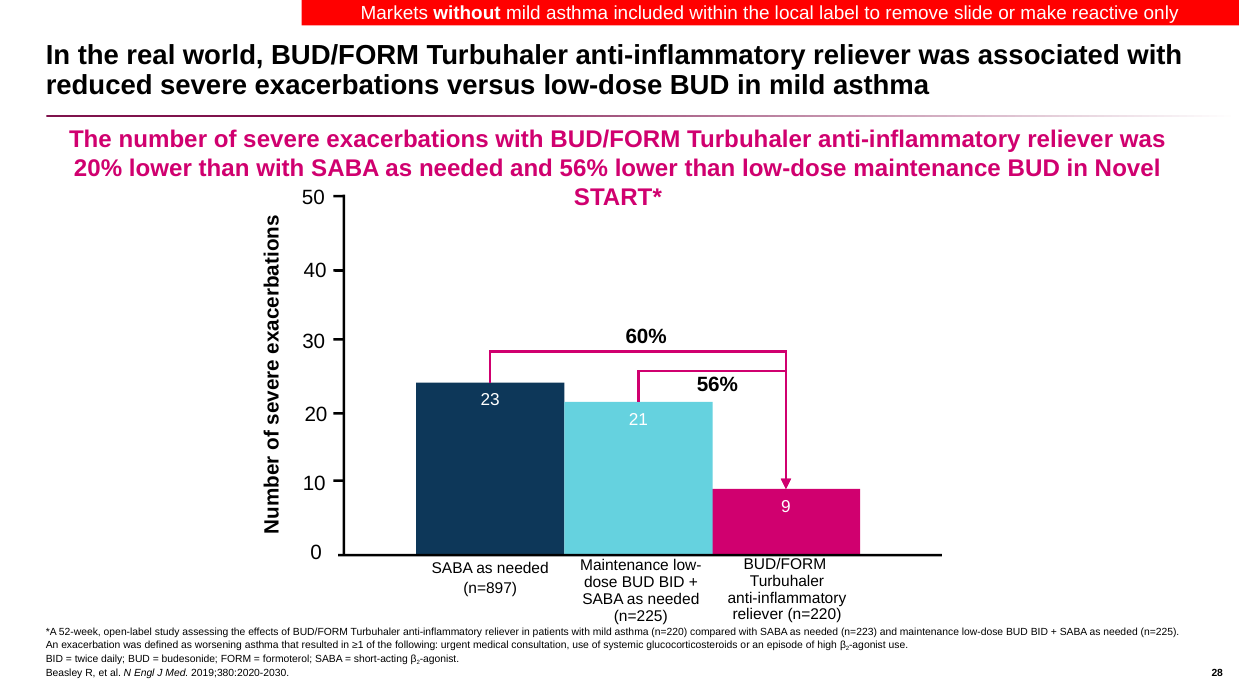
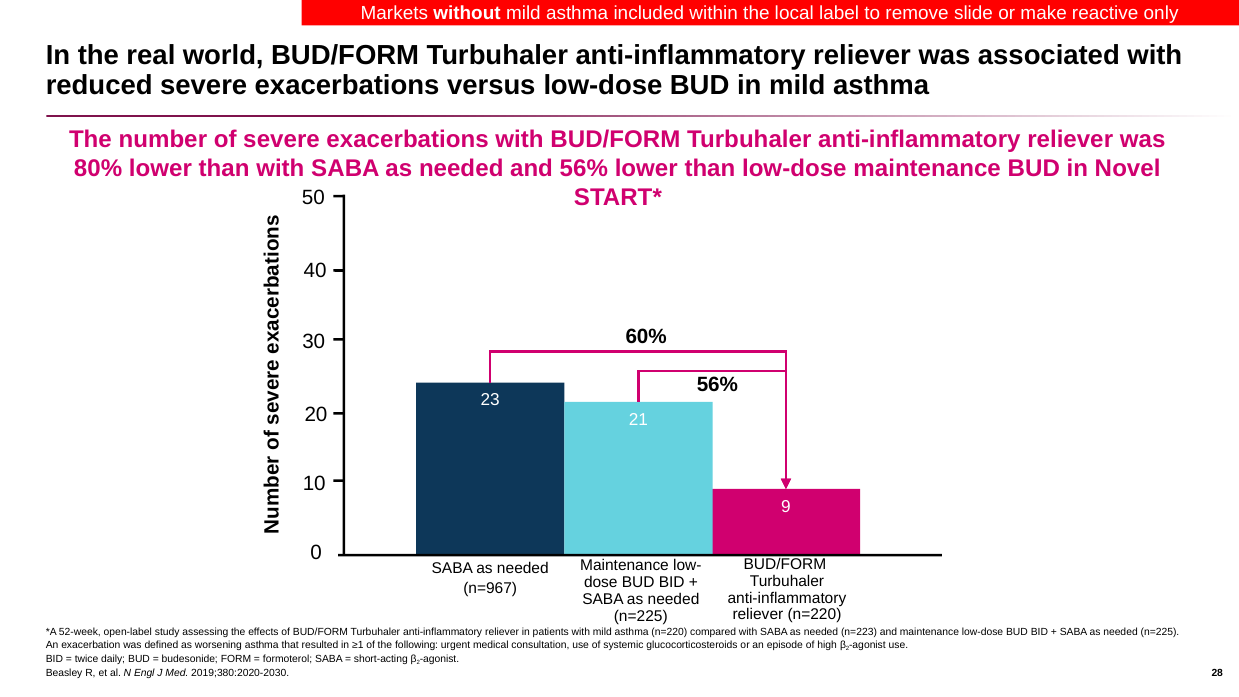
20%: 20% -> 80%
n=897: n=897 -> n=967
